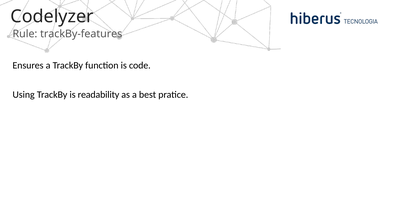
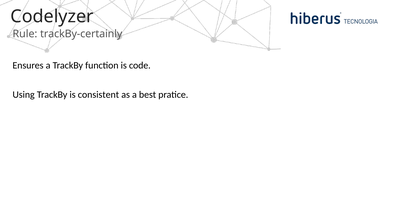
trackBy-features: trackBy-features -> trackBy-certainly
readability: readability -> consistent
